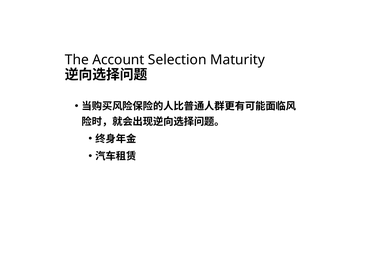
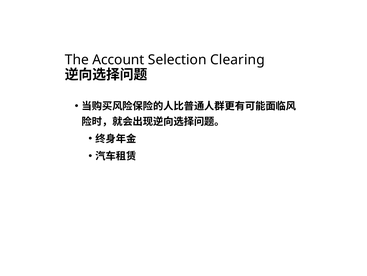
Maturity: Maturity -> Clearing
